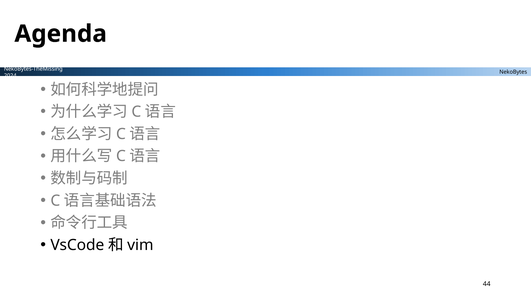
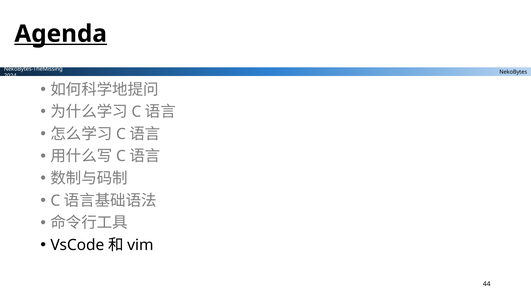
Agenda underline: none -> present
